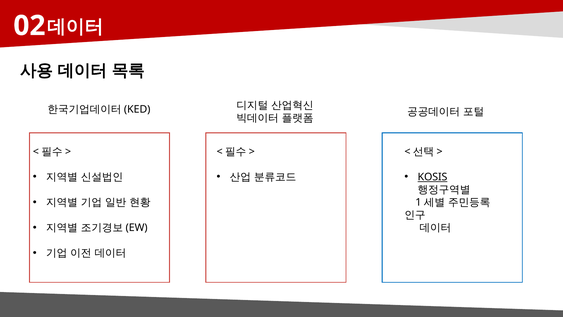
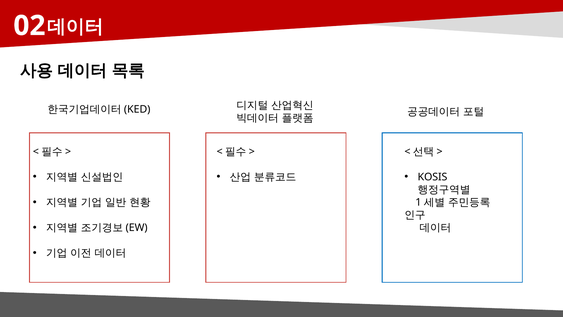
KOSIS underline: present -> none
